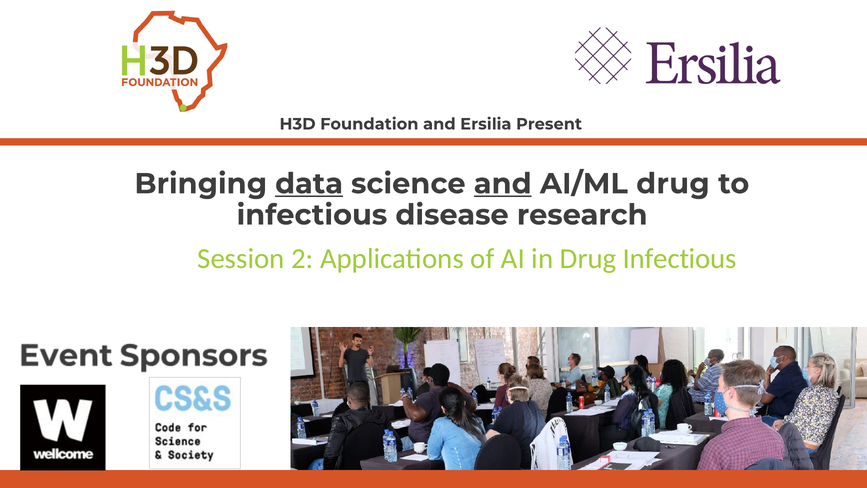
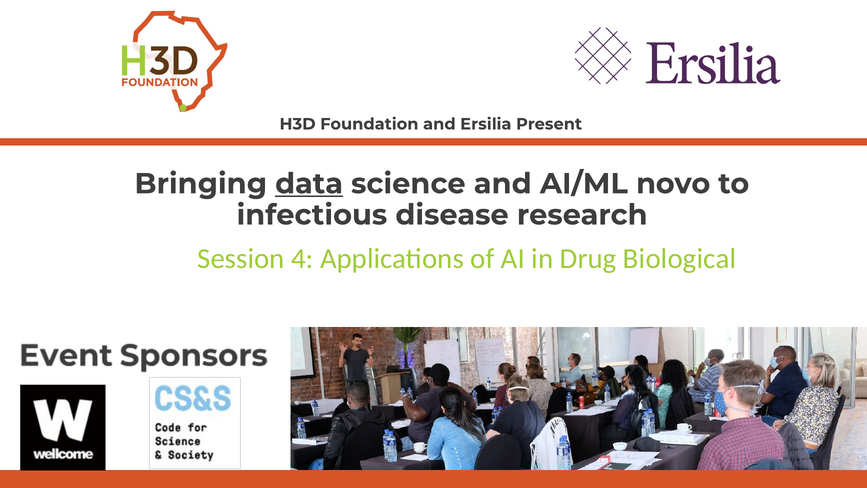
and at (503, 184) underline: present -> none
AI/ML drug: drug -> novo
2: 2 -> 4
Drug Infectious: Infectious -> Biological
